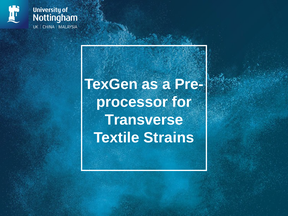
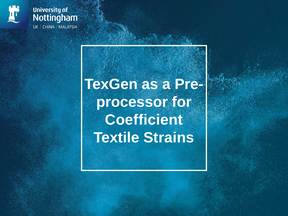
Transverse: Transverse -> Coefficient
